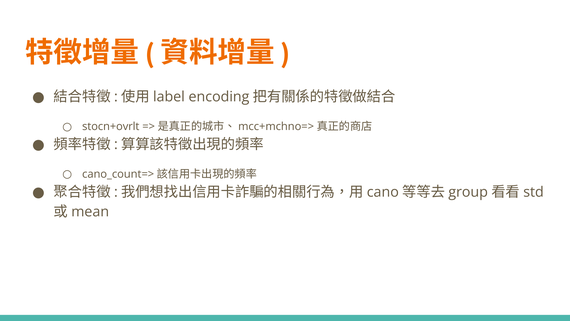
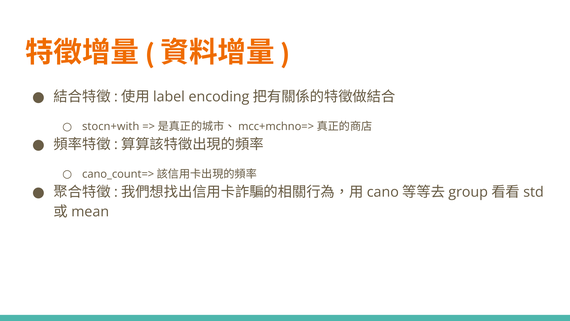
stocn+ovrlt: stocn+ovrlt -> stocn+with
